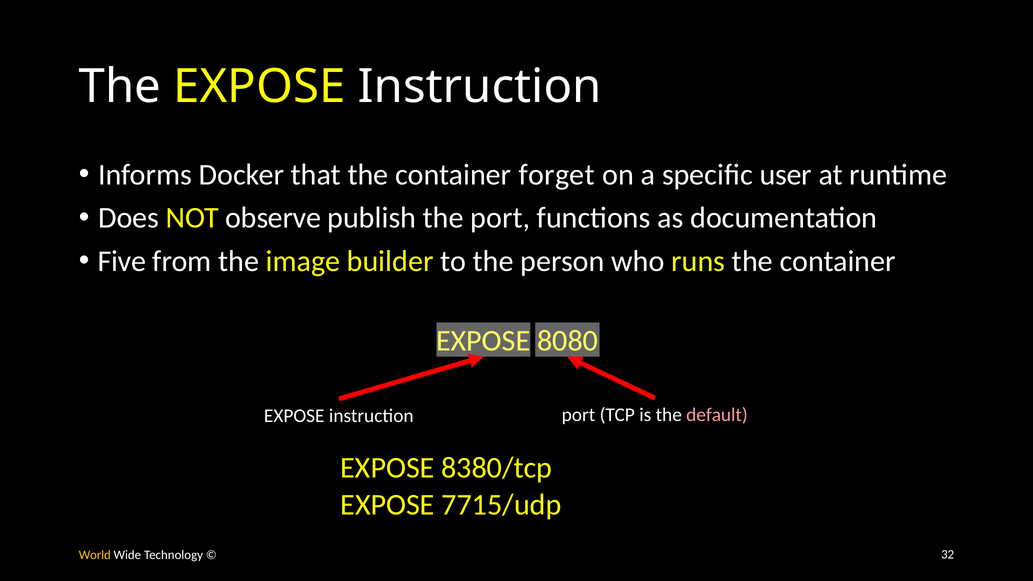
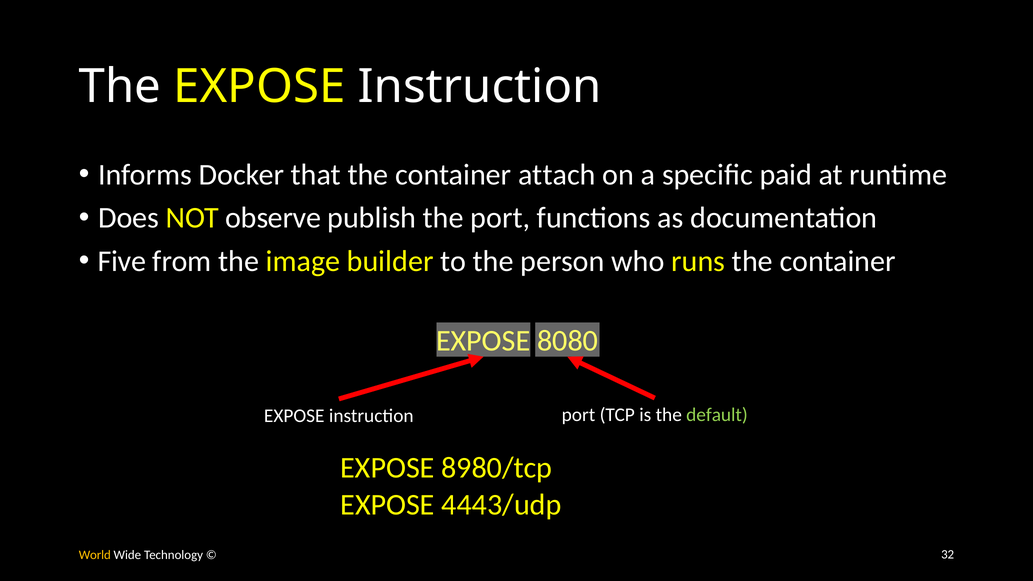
forget: forget -> attach
user: user -> paid
default colour: pink -> light green
8380/tcp: 8380/tcp -> 8980/tcp
7715/udp: 7715/udp -> 4443/udp
